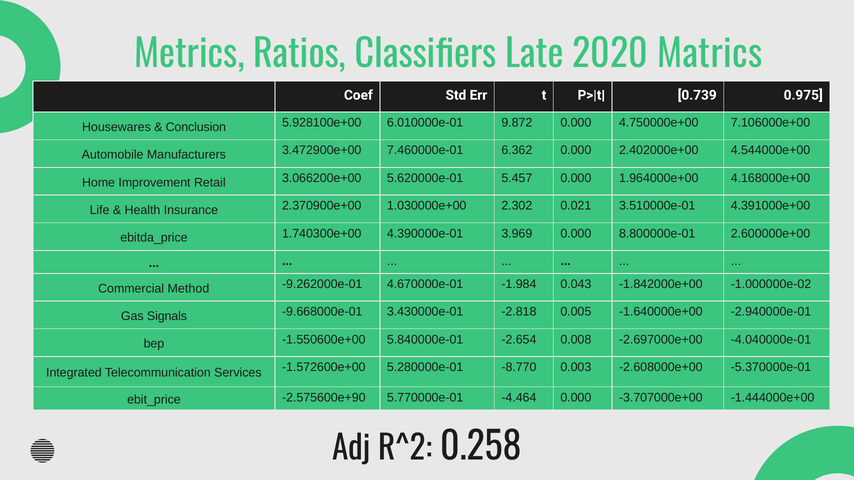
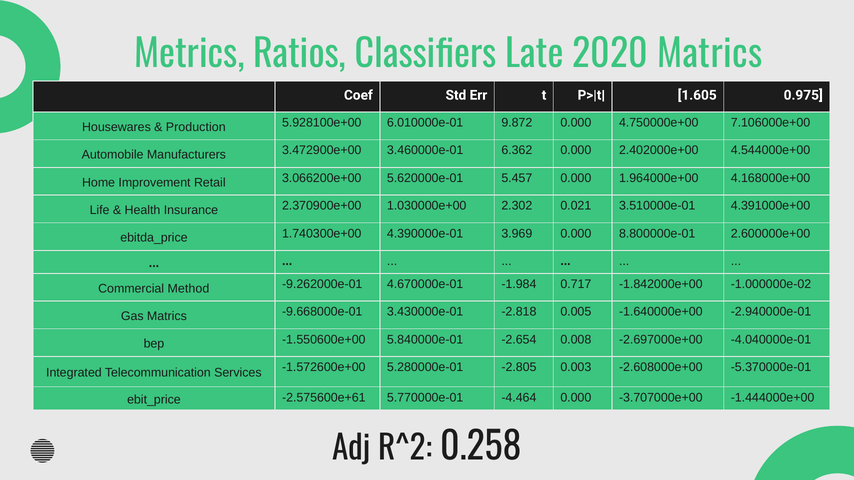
0.739: 0.739 -> 1.605
Conclusion: Conclusion -> Production
7.460000e-01: 7.460000e-01 -> 3.460000e-01
0.043: 0.043 -> 0.717
Gas Signals: Signals -> Matrics
-8.770: -8.770 -> -2.805
-2.575600e+90: -2.575600e+90 -> -2.575600e+61
